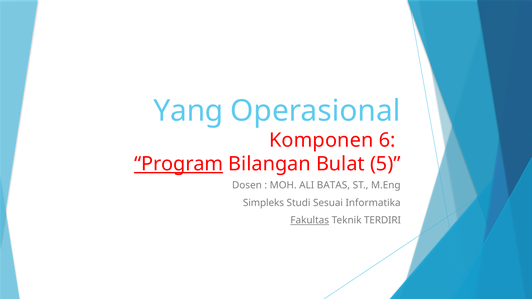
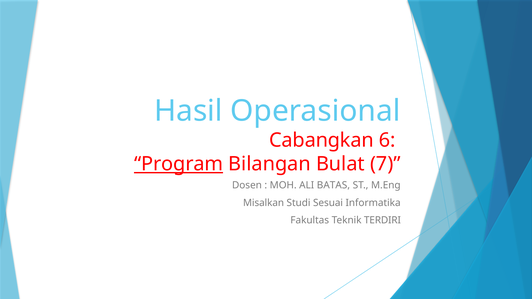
Yang: Yang -> Hasil
Komponen: Komponen -> Cabangkan
5: 5 -> 7
Simpleks: Simpleks -> Misalkan
Fakultas underline: present -> none
